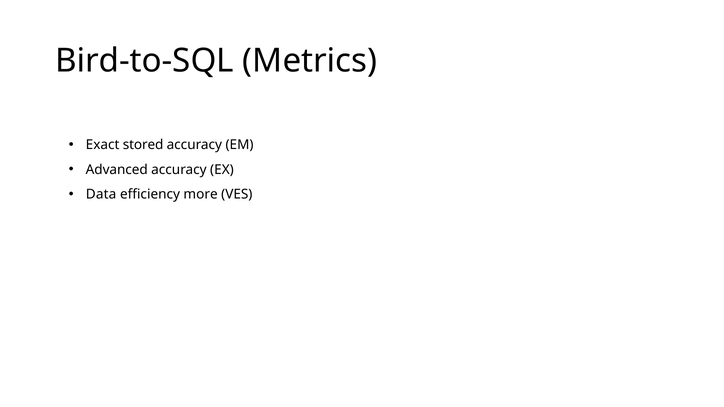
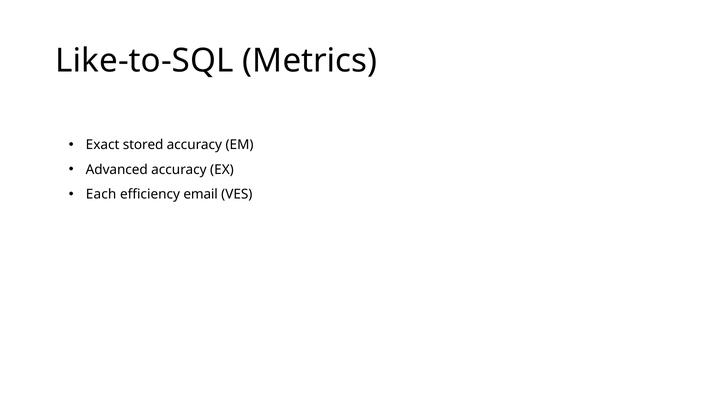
Bird-to-SQL: Bird-to-SQL -> Like-to-SQL
Data: Data -> Each
more: more -> email
